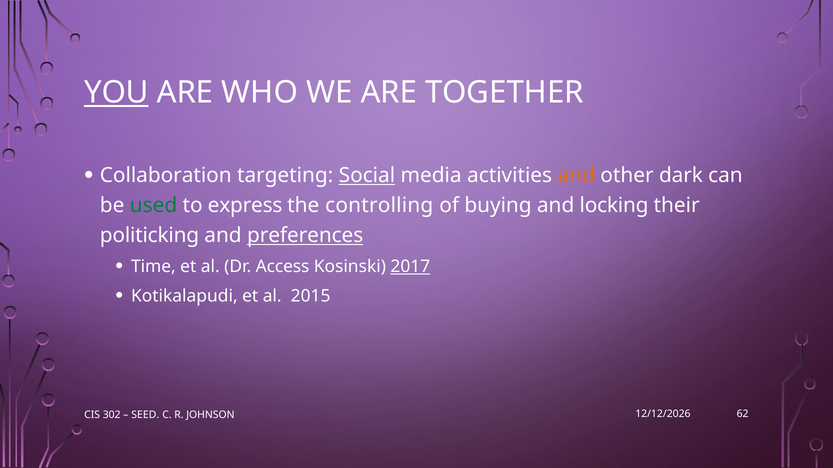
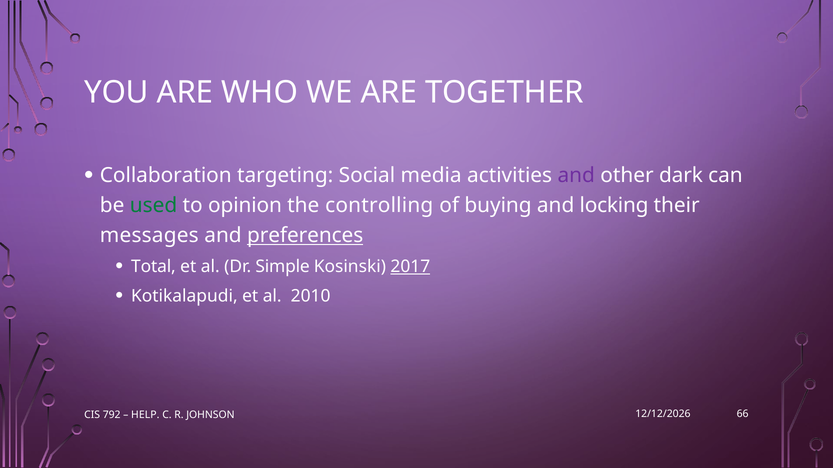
YOU underline: present -> none
Social underline: present -> none
and at (576, 176) colour: orange -> purple
express: express -> opinion
politicking: politicking -> messages
Time: Time -> Total
Access: Access -> Simple
2015: 2015 -> 2010
302: 302 -> 792
SEED: SEED -> HELP
62: 62 -> 66
